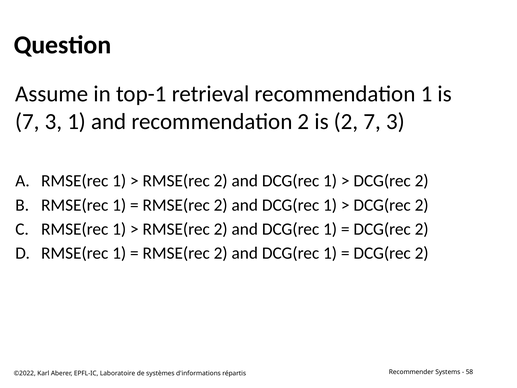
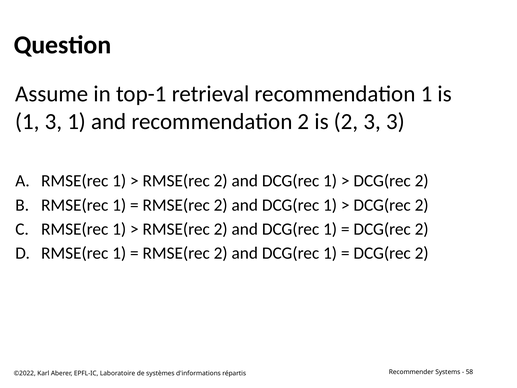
7 at (27, 121): 7 -> 1
2 7: 7 -> 3
